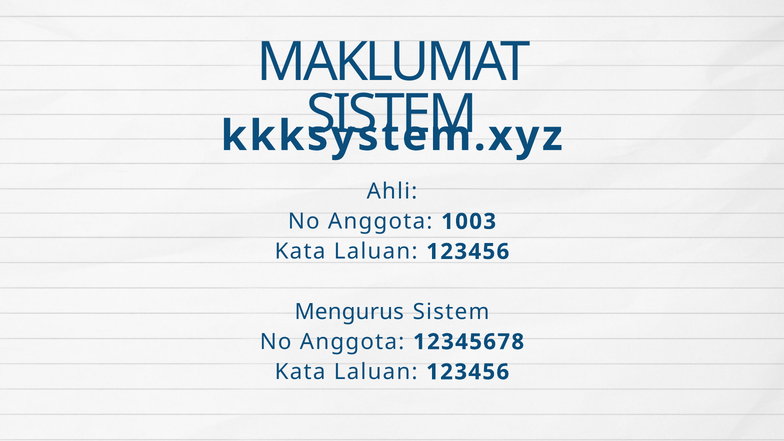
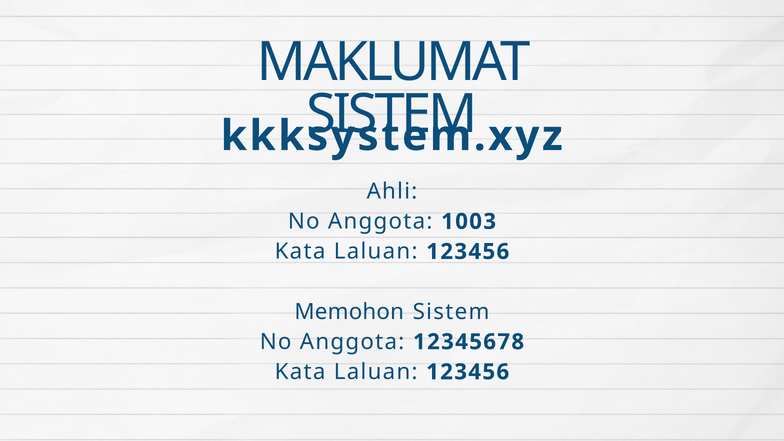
Mengurus: Mengurus -> Memohon
